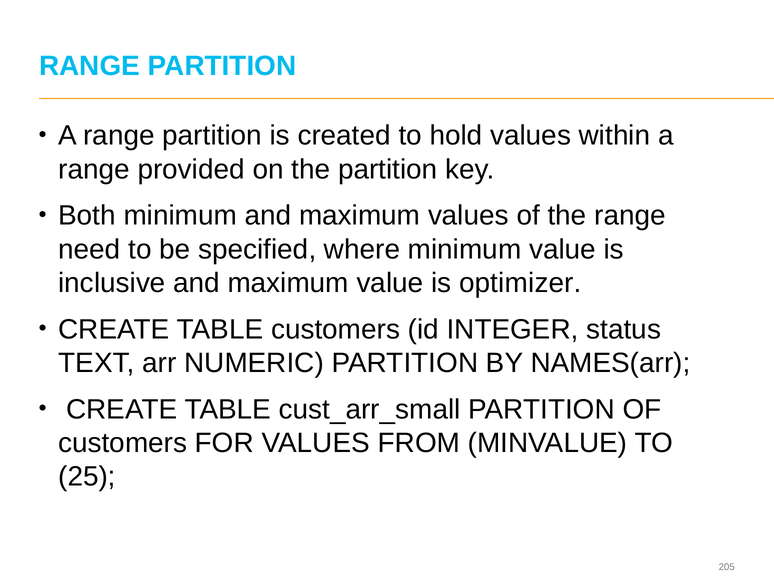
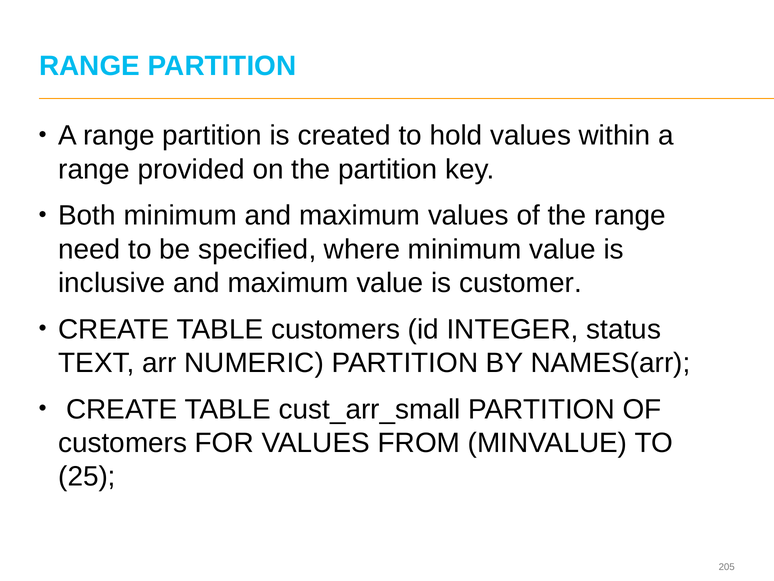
optimizer: optimizer -> customer
